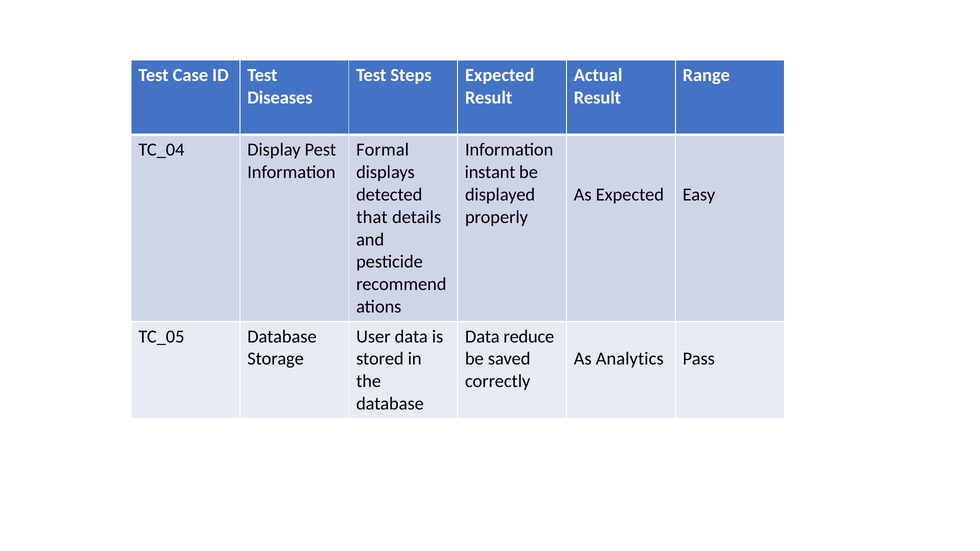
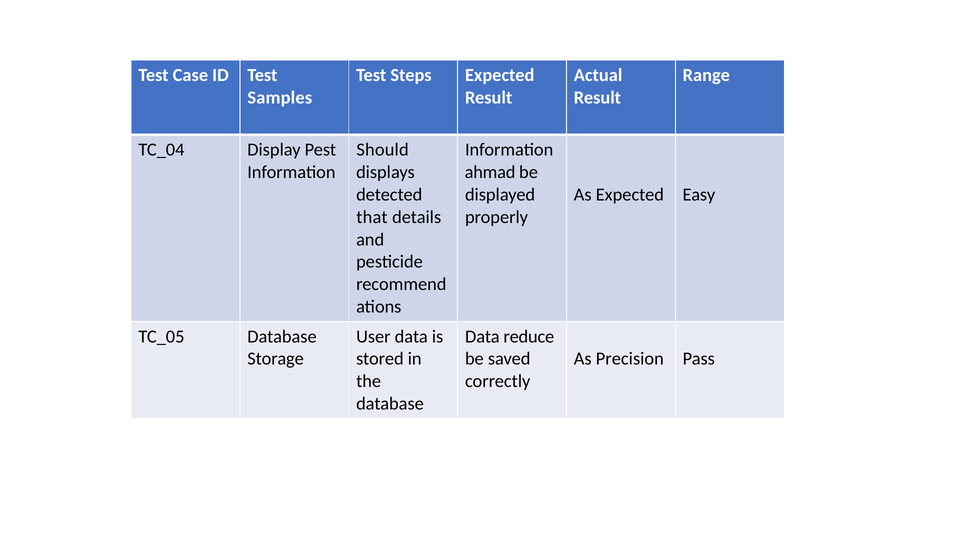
Diseases: Diseases -> Samples
Formal: Formal -> Should
instant: instant -> ahmad
Analytics: Analytics -> Precision
